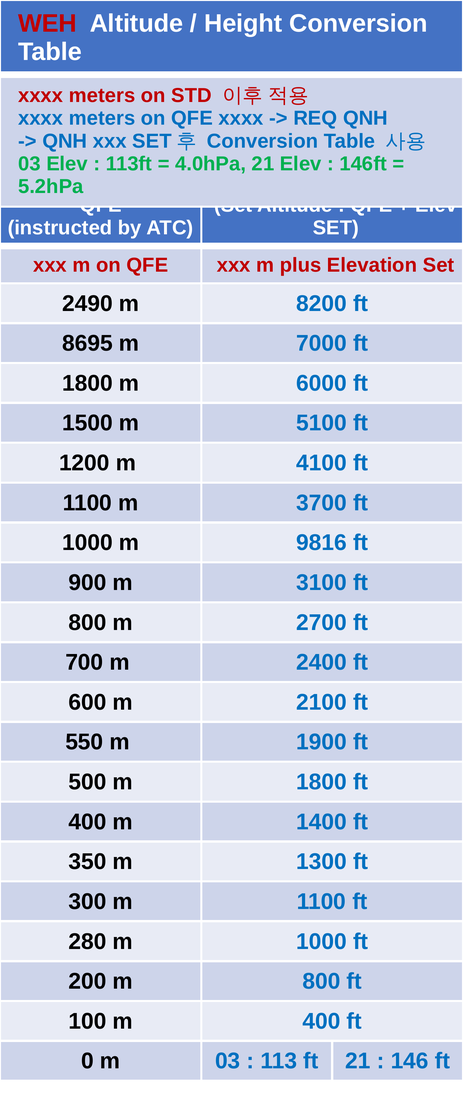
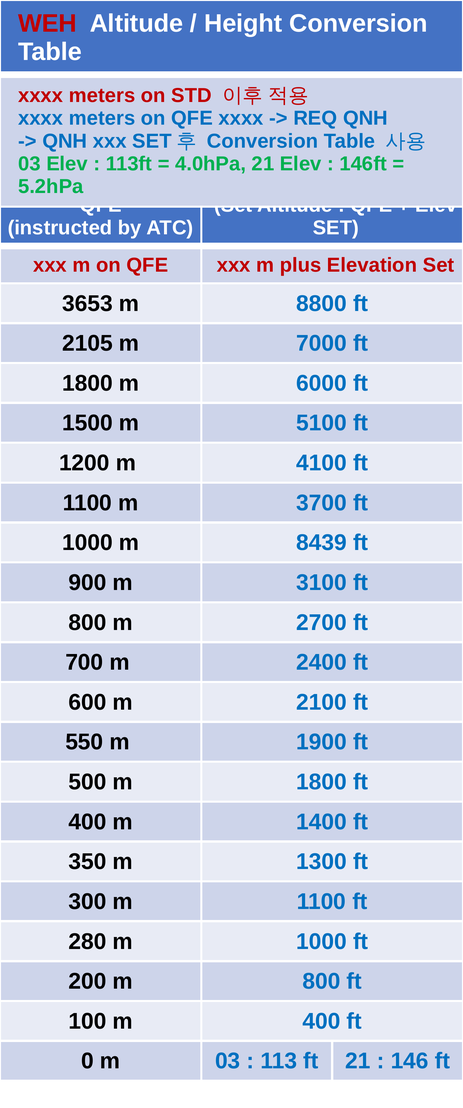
2490: 2490 -> 3653
8200: 8200 -> 8800
8695: 8695 -> 2105
9816: 9816 -> 8439
